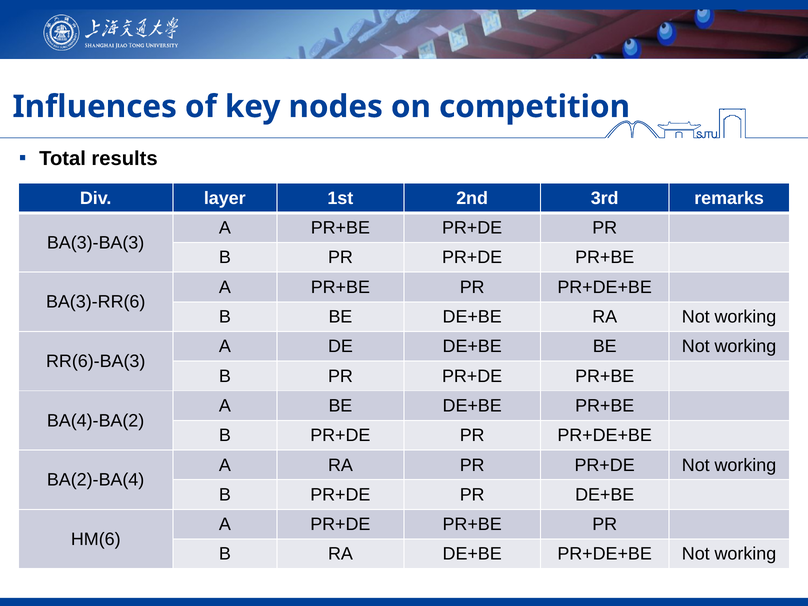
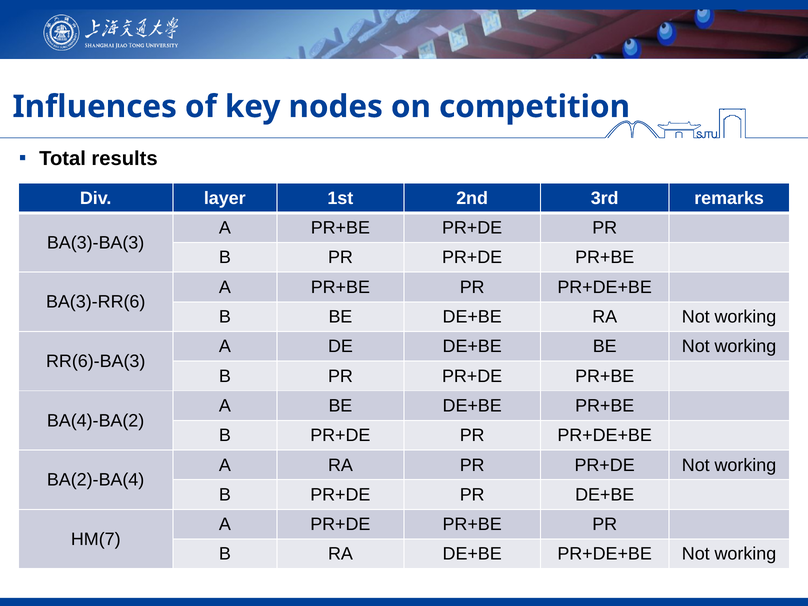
HM(6: HM(6 -> HM(7
